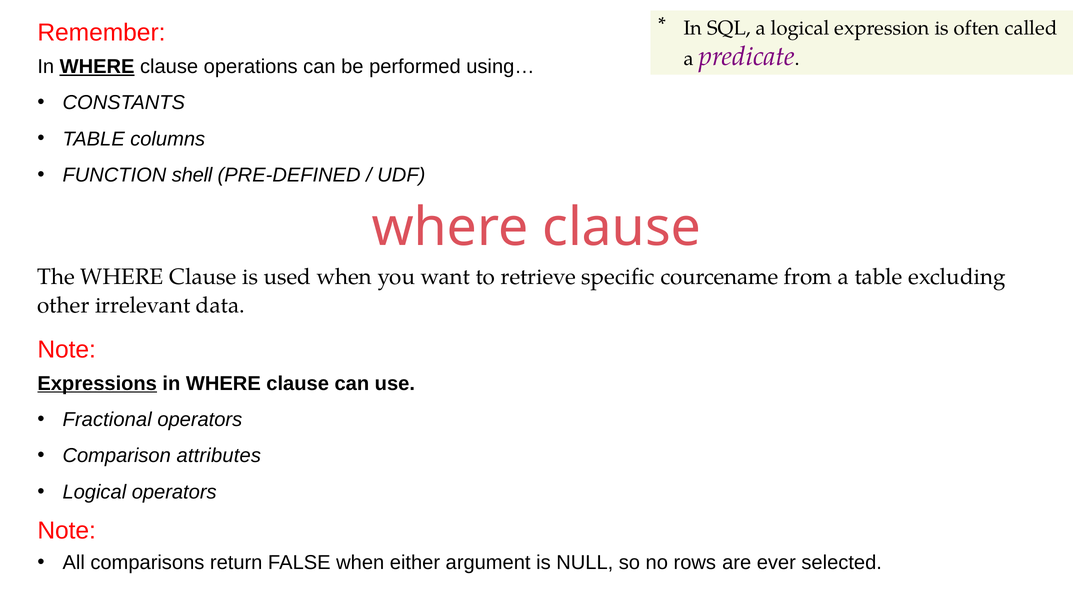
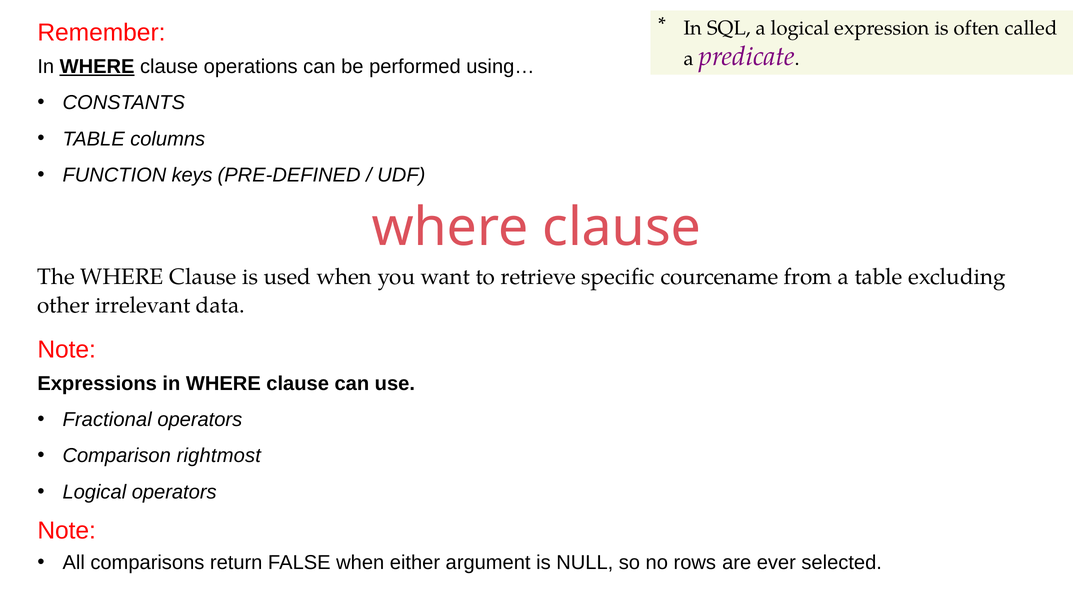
shell: shell -> keys
Expressions underline: present -> none
attributes: attributes -> rightmost
